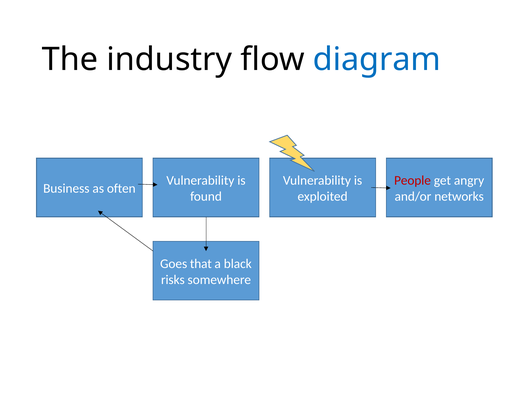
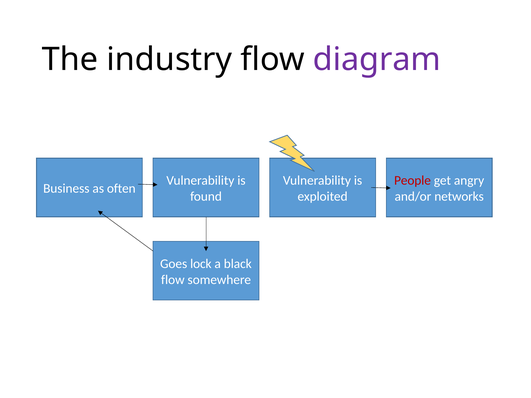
diagram colour: blue -> purple
that: that -> lock
risks at (173, 280): risks -> flow
